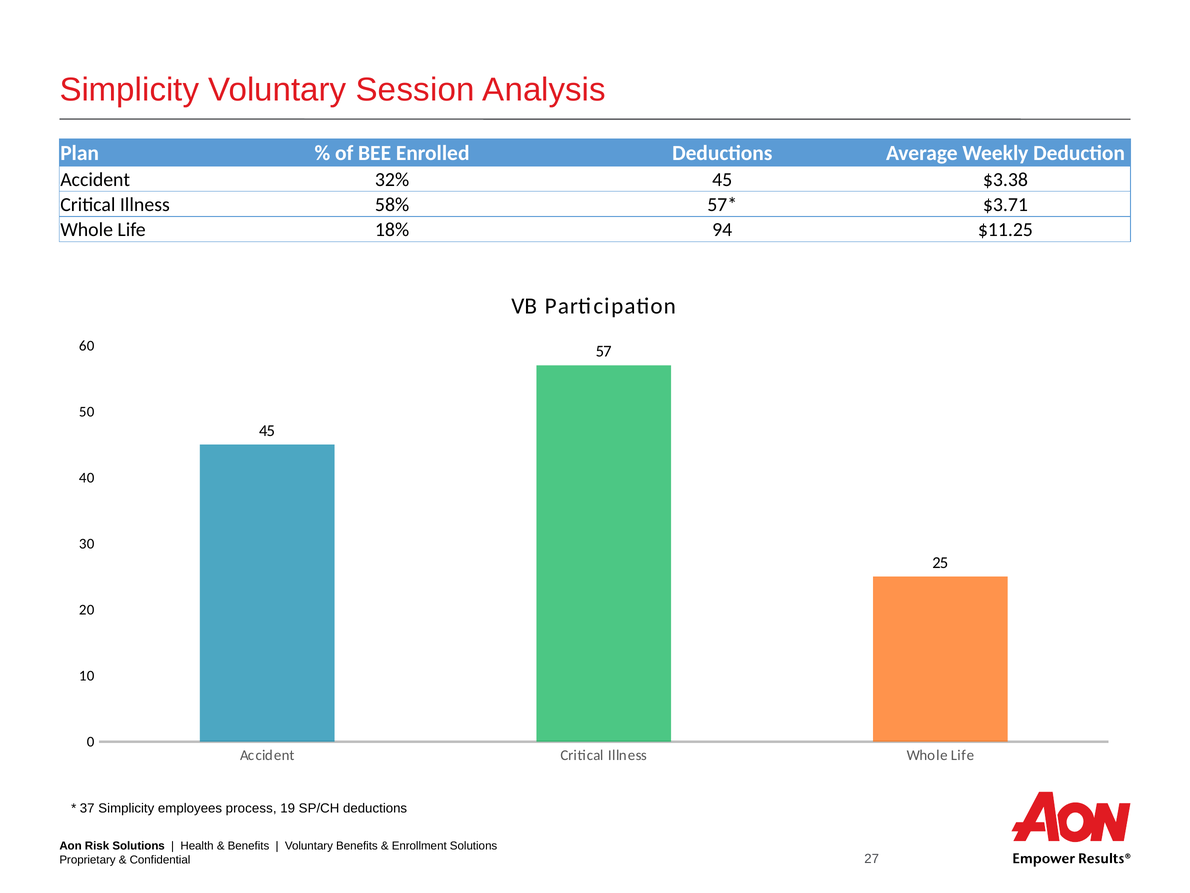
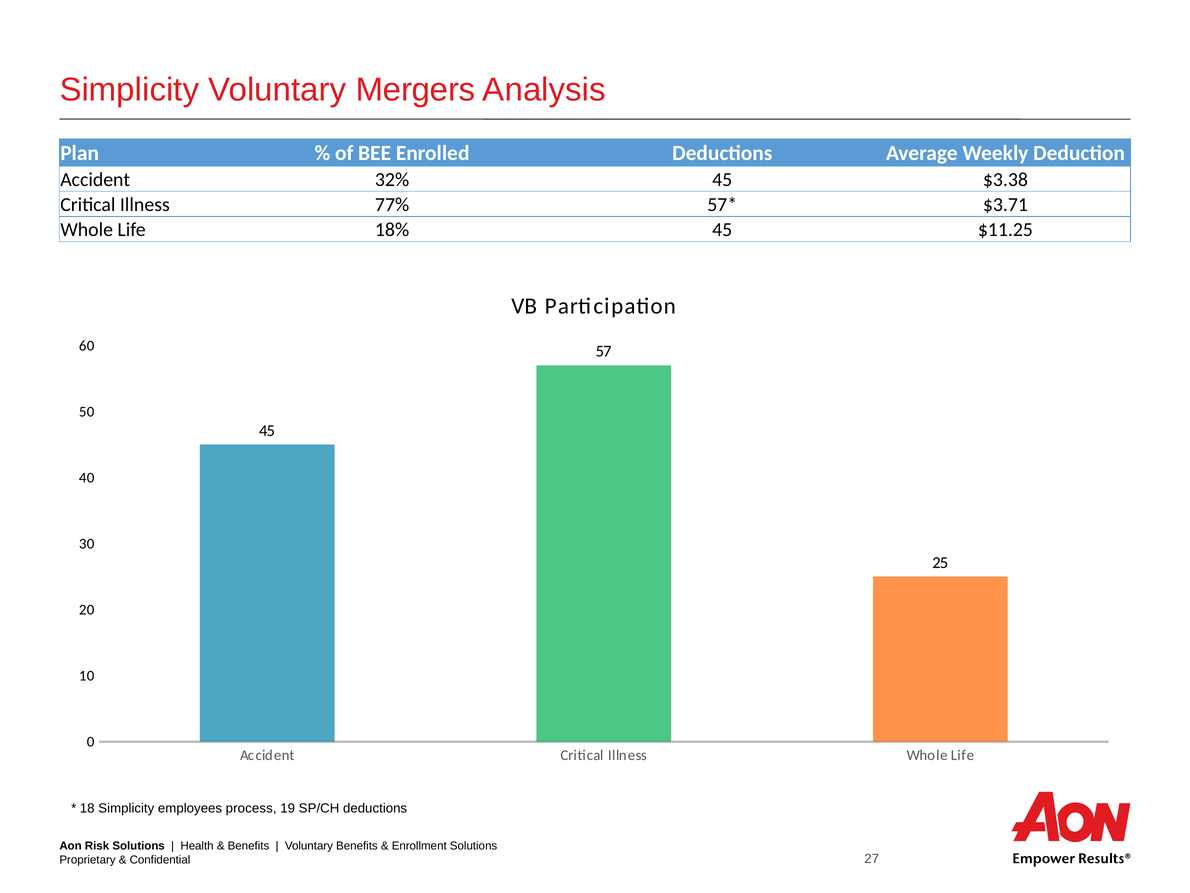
Session: Session -> Mergers
58%: 58% -> 77%
18% 94: 94 -> 45
37: 37 -> 18
